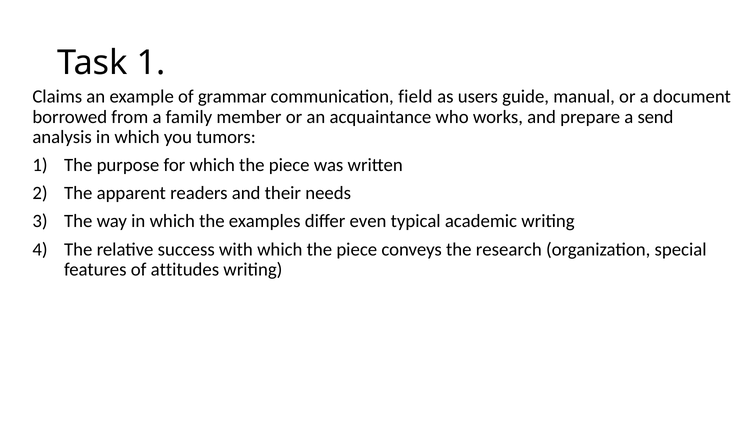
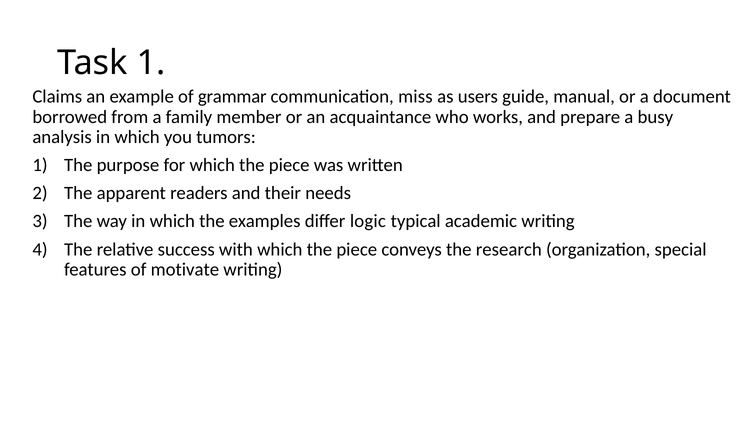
field: field -> miss
send: send -> busy
even: even -> logic
attitudes: attitudes -> motivate
